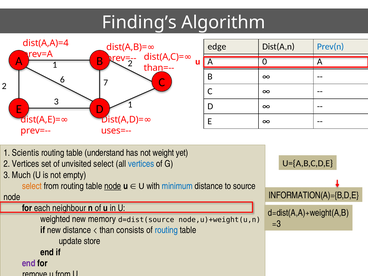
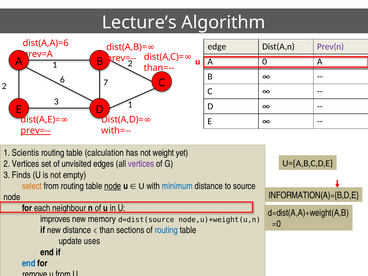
Finding’s: Finding’s -> Lecture’s
dist(A,A)=4: dist(A,A)=4 -> dist(A,A)=6
Prev(n colour: blue -> purple
uses=--: uses=-- -> with=--
prev=-- at (36, 131) underline: none -> present
understand: understand -> calculation
unvisited select: select -> edges
vertices at (141, 164) colour: blue -> purple
Much: Much -> Finds
weighted: weighted -> improves
=3: =3 -> =0
consists: consists -> sections
store: store -> uses
end at (29, 263) colour: purple -> blue
